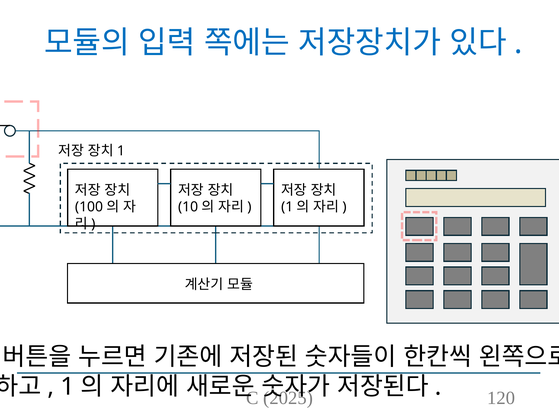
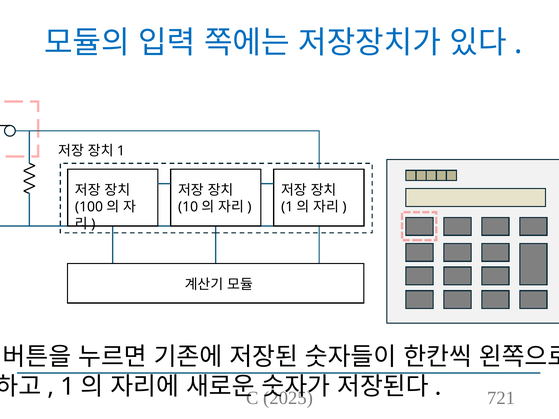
120: 120 -> 721
